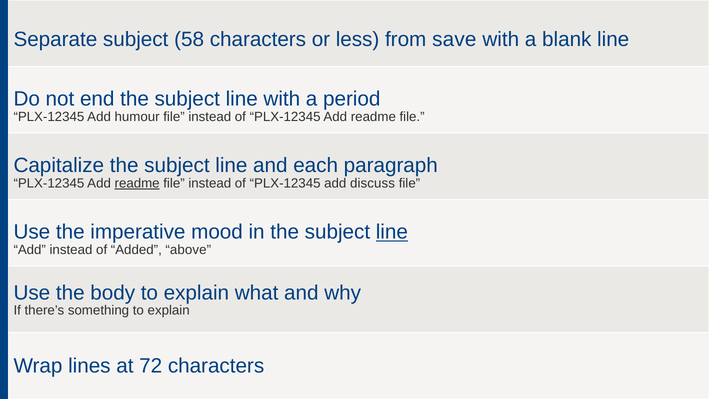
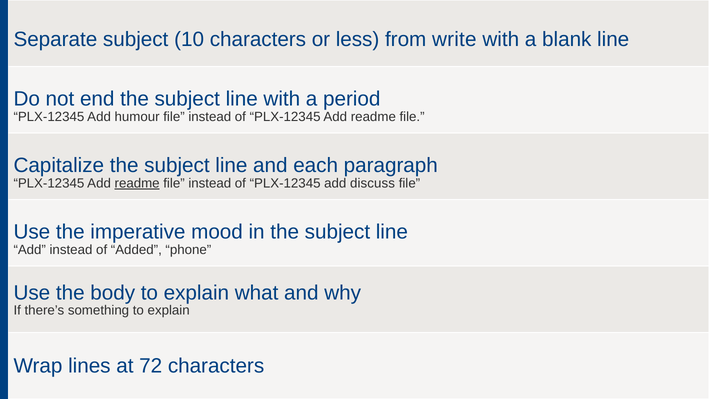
58: 58 -> 10
save: save -> write
line at (392, 232) underline: present -> none
above: above -> phone
